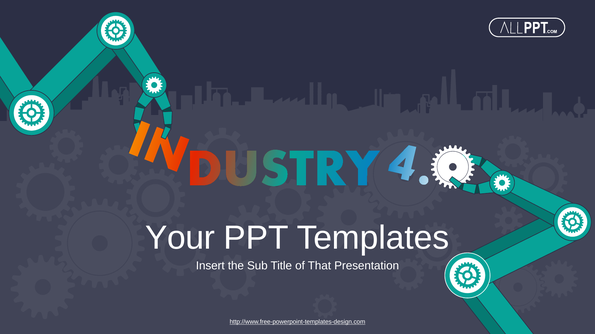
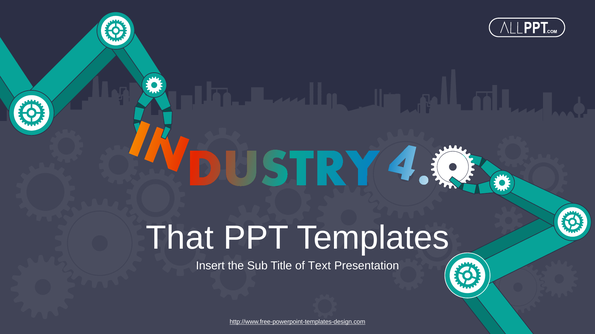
Your: Your -> That
That: That -> Text
